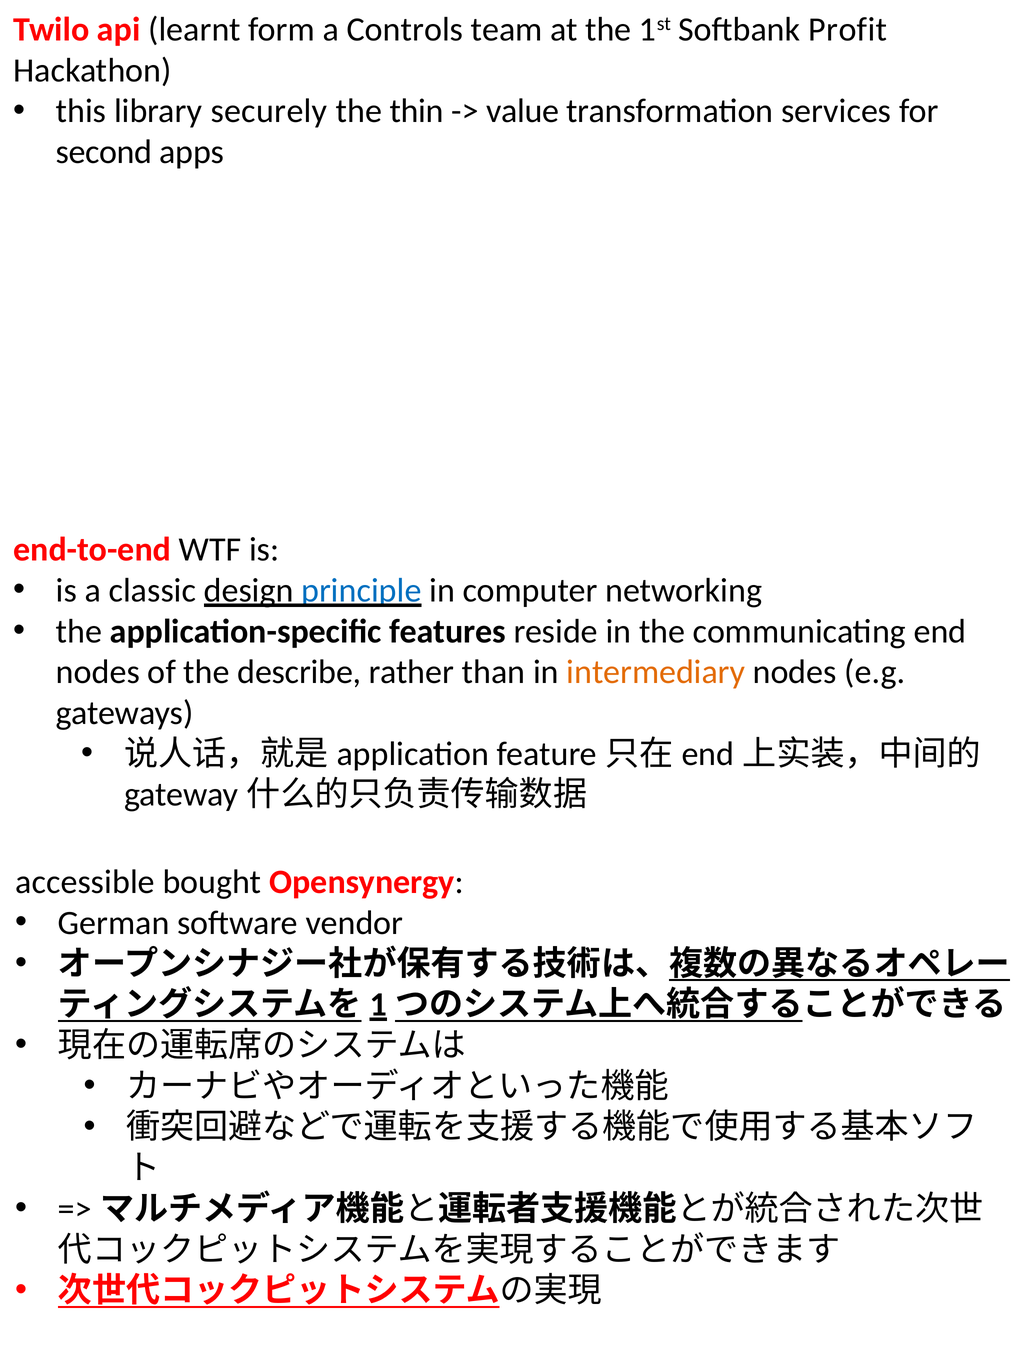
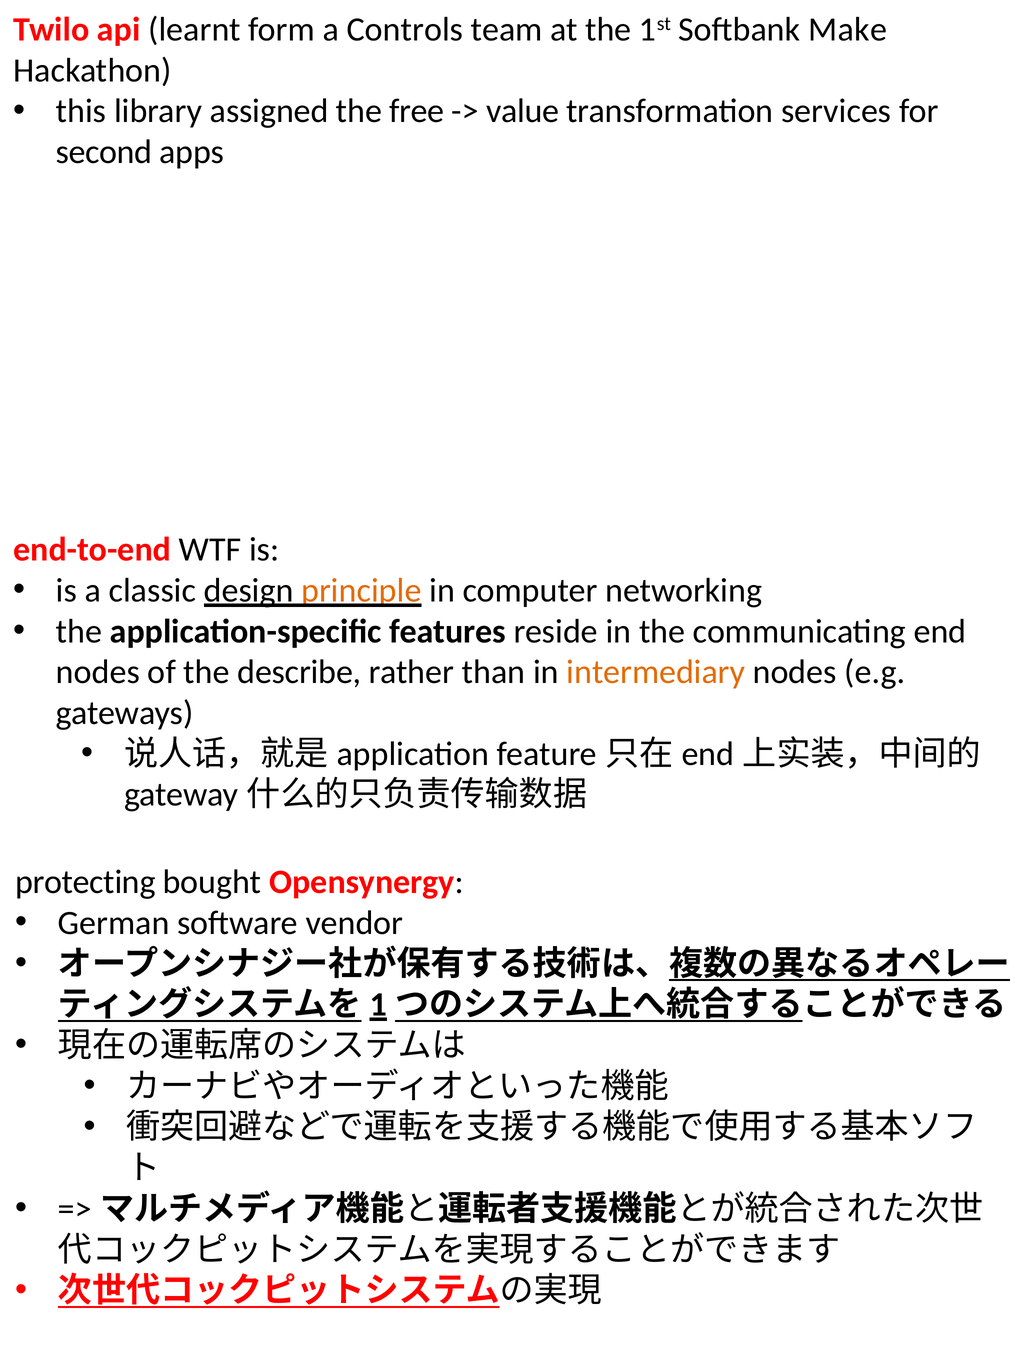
Profit: Profit -> Make
securely: securely -> assigned
thin: thin -> free
principle colour: blue -> orange
accessible: accessible -> protecting
